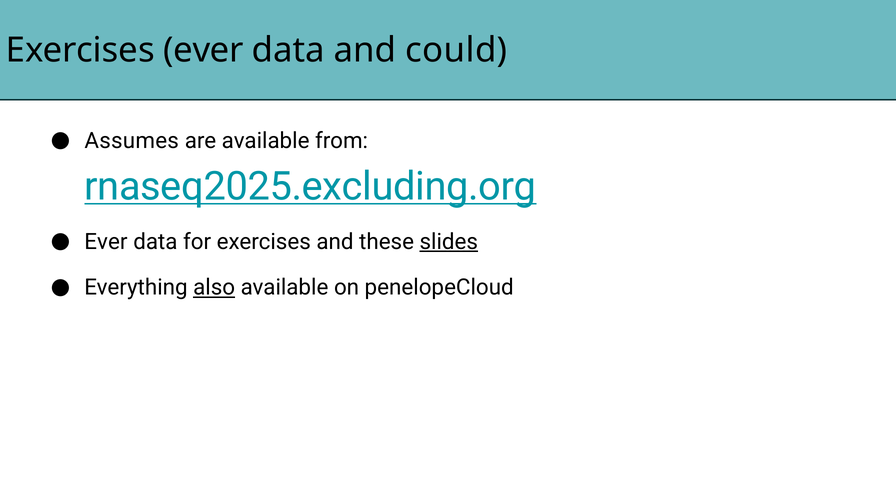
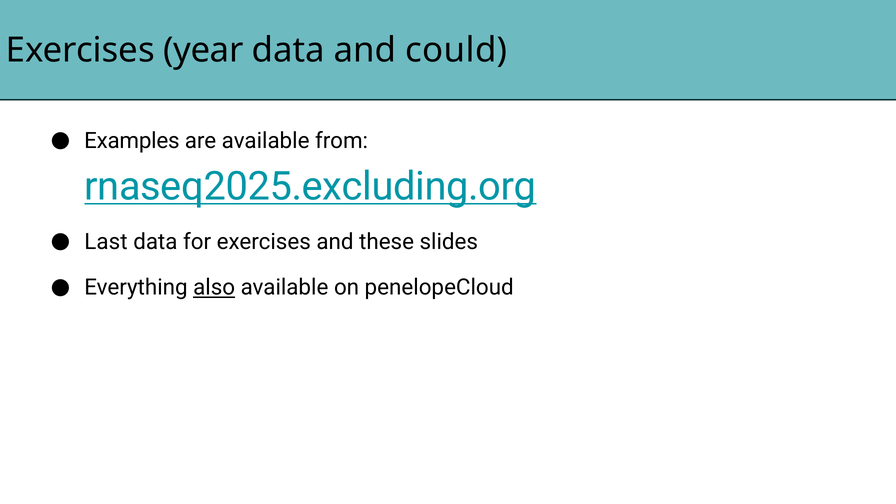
Exercises ever: ever -> year
Assumes: Assumes -> Examples
Ever at (106, 242): Ever -> Last
slides underline: present -> none
